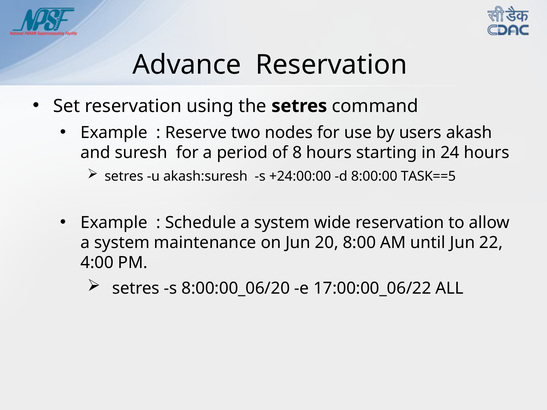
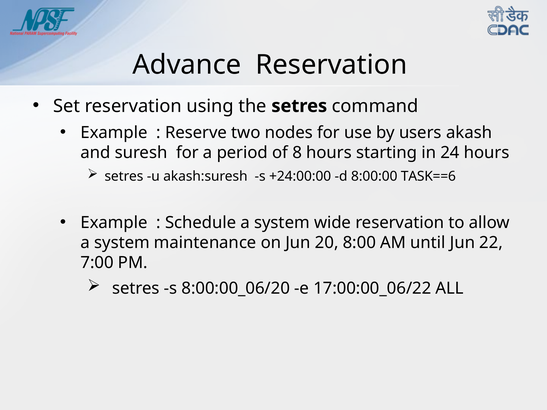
TASK==5: TASK==5 -> TASK==6
4:00: 4:00 -> 7:00
